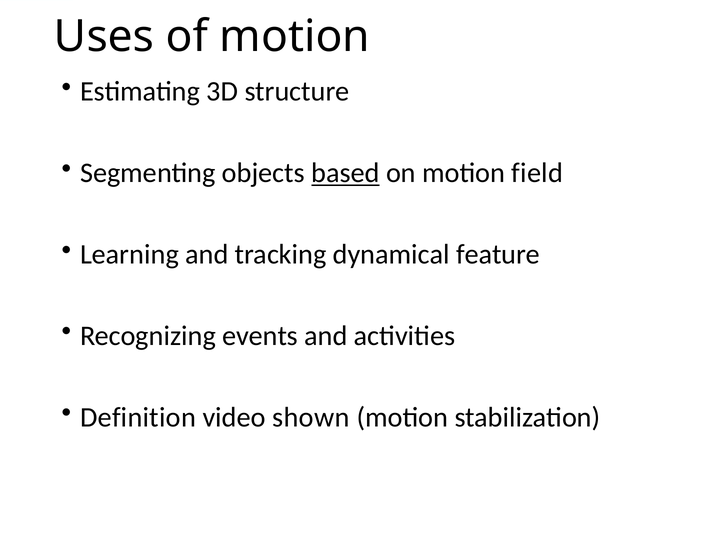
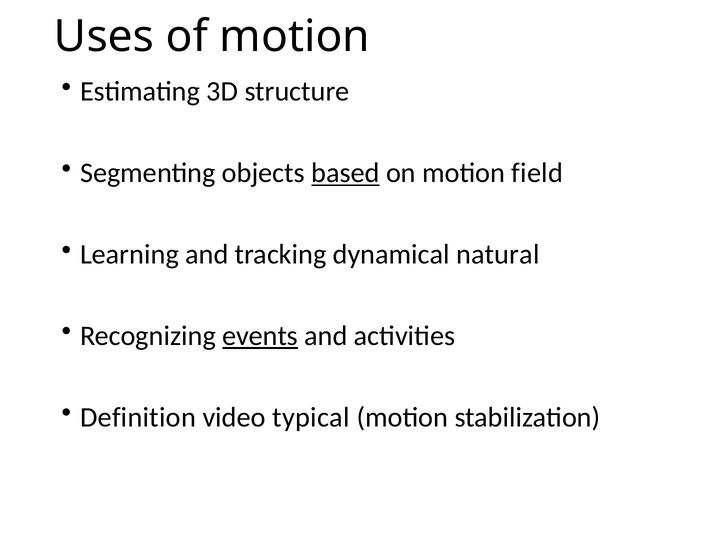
feature: feature -> natural
events underline: none -> present
shown: shown -> typical
